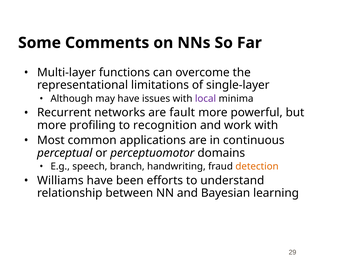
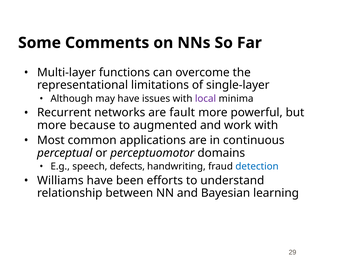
profiling: profiling -> because
recognition: recognition -> augmented
branch: branch -> defects
detection colour: orange -> blue
